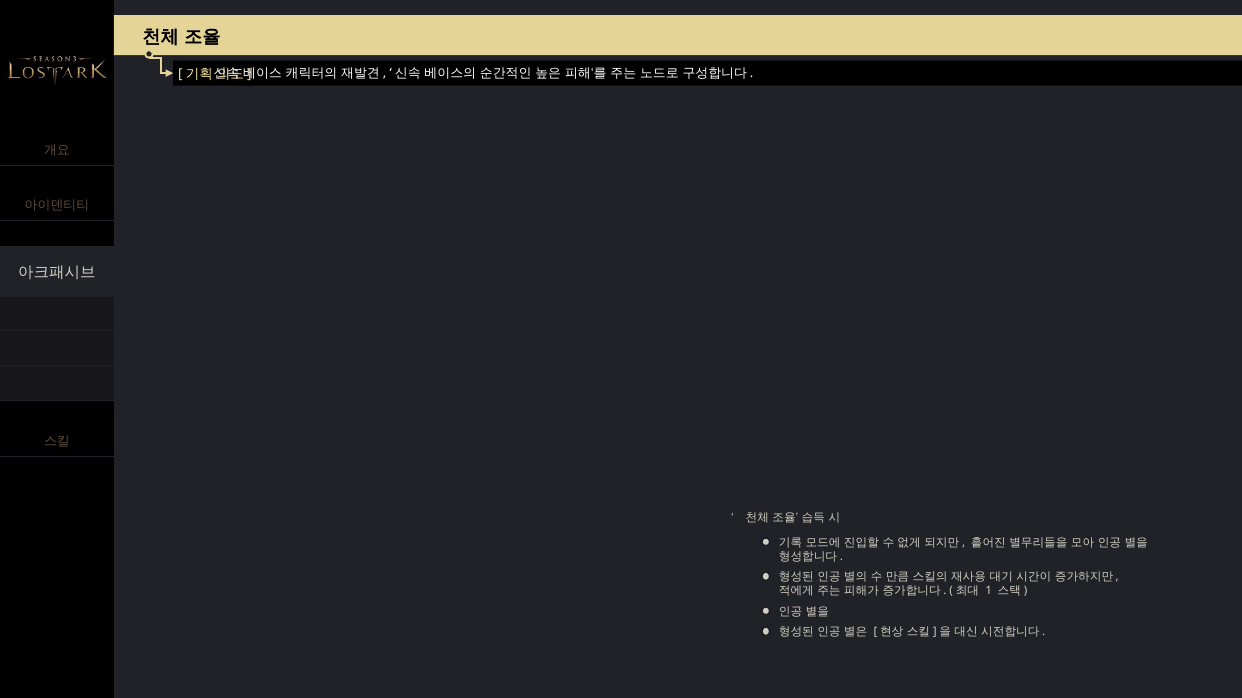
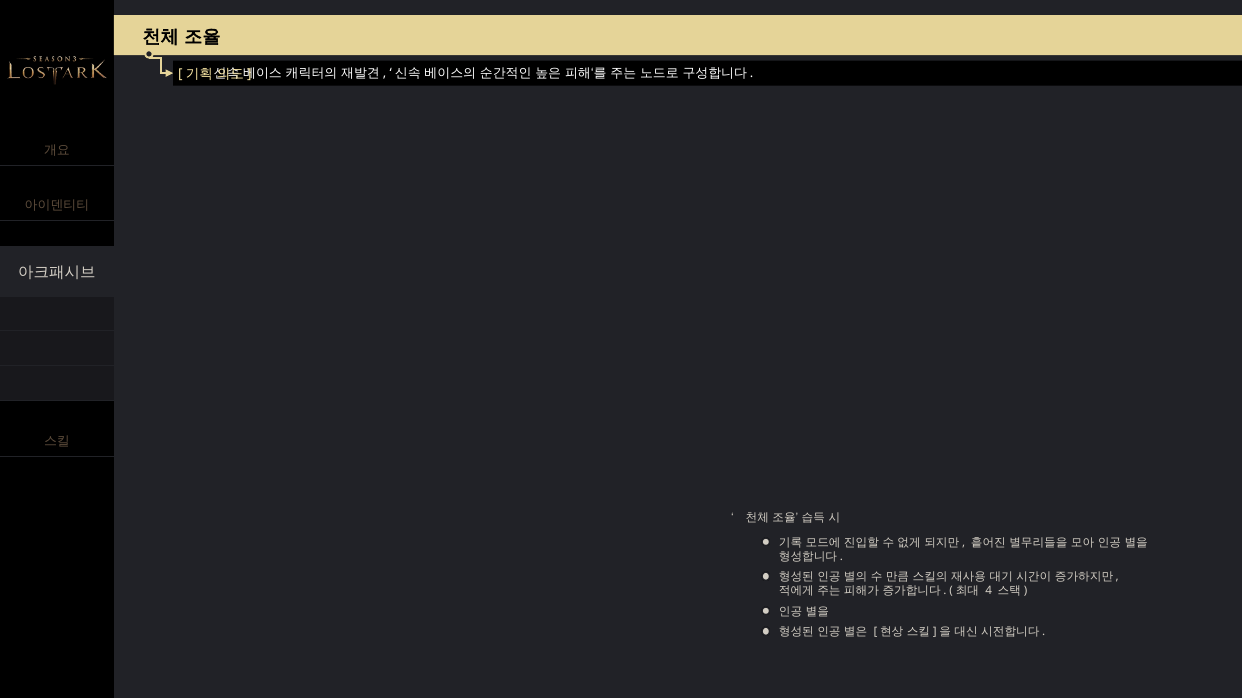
1: 1 -> 4
